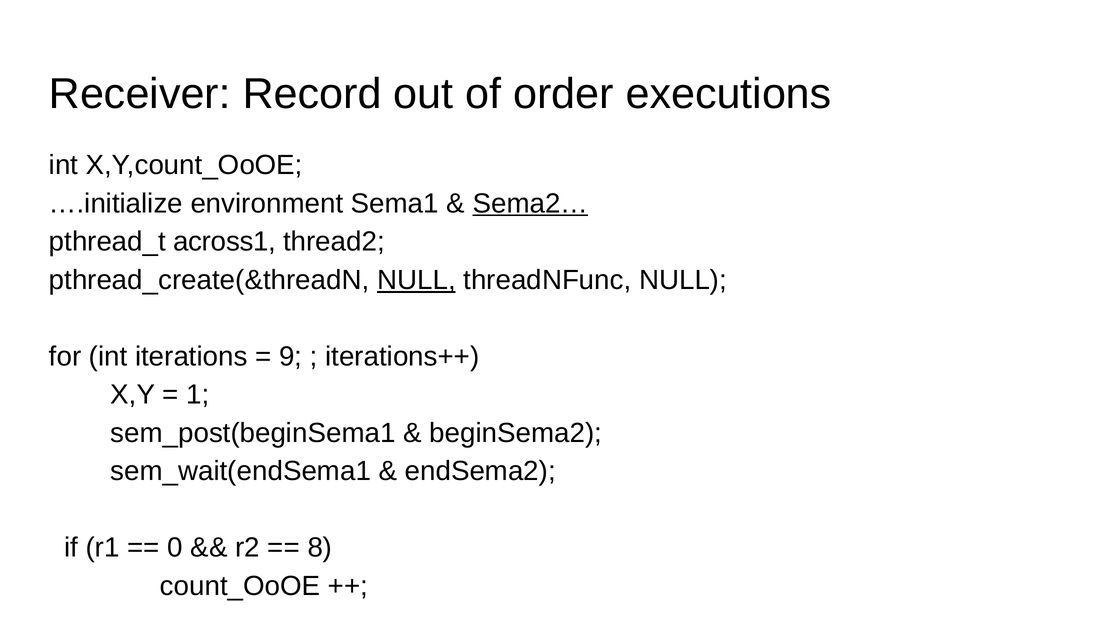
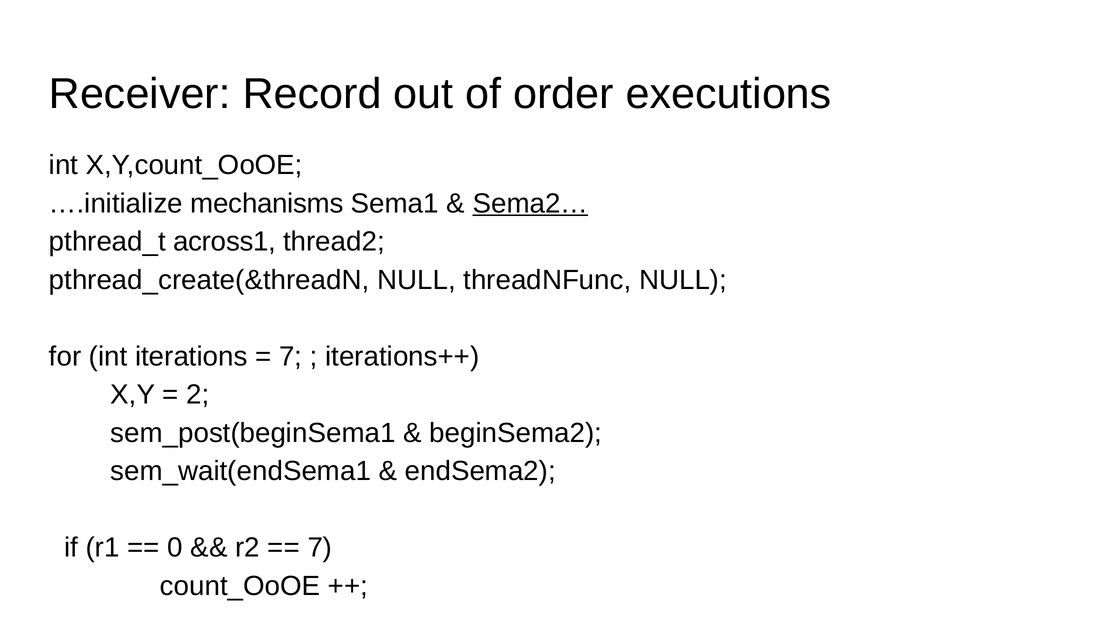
environment: environment -> mechanisms
NULL at (416, 280) underline: present -> none
9 at (291, 357): 9 -> 7
1: 1 -> 2
8 at (320, 548): 8 -> 7
